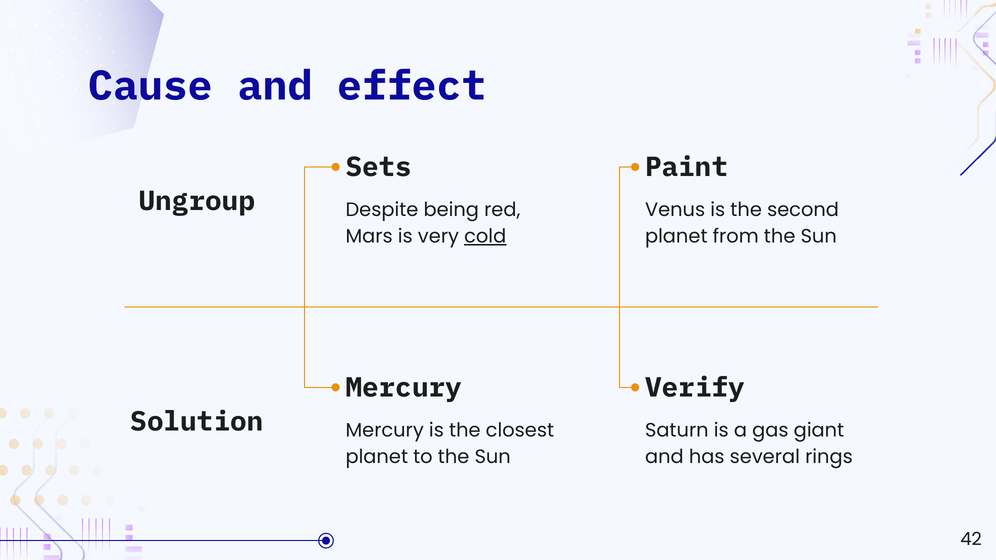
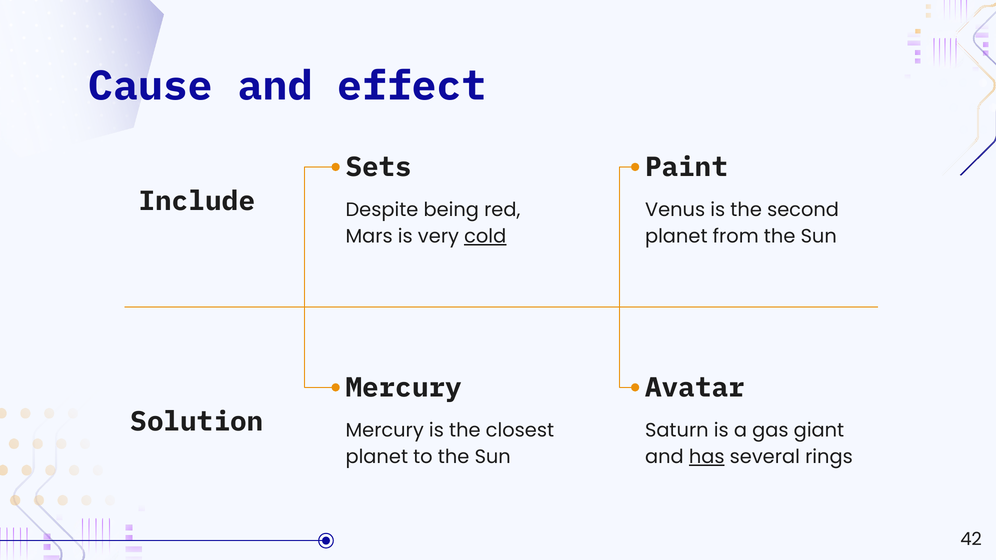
Ungroup: Ungroup -> Include
Verify: Verify -> Avatar
has underline: none -> present
